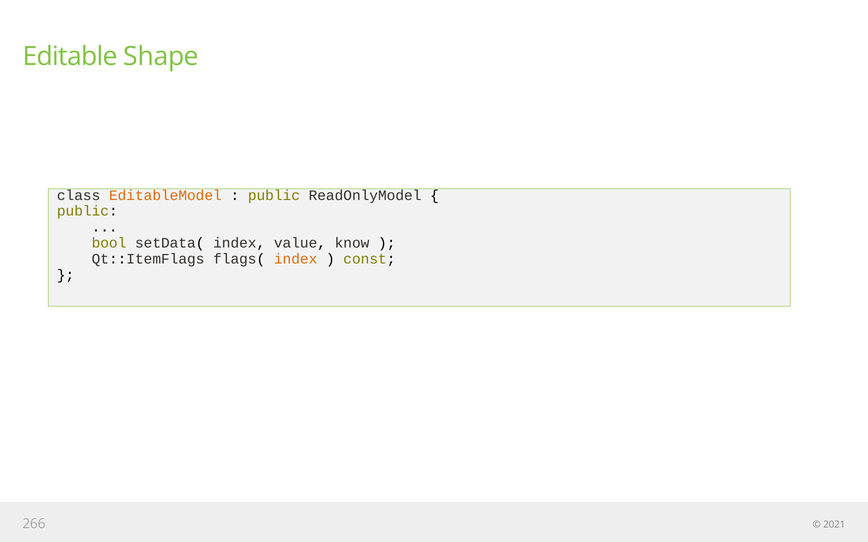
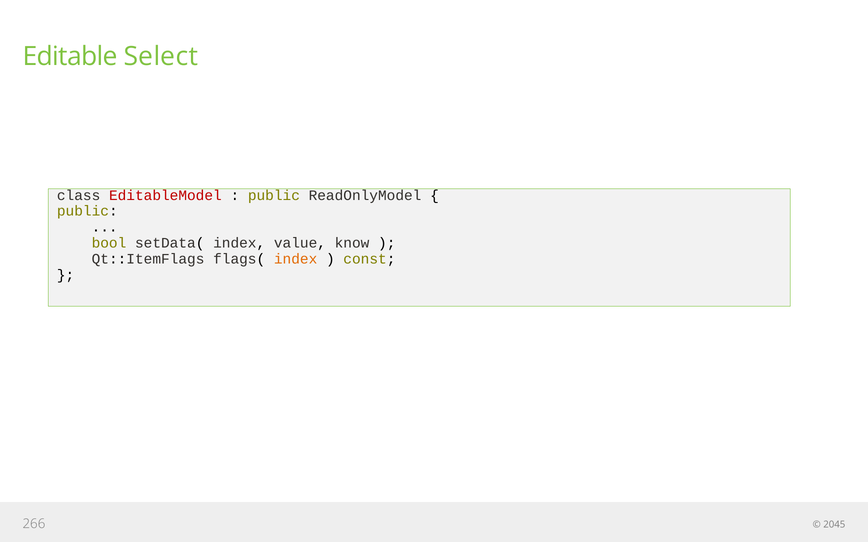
Shape: Shape -> Select
EditableModel colour: orange -> red
2021: 2021 -> 2045
